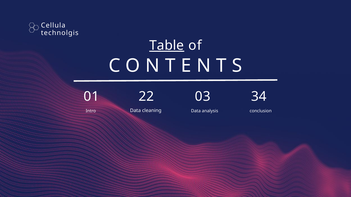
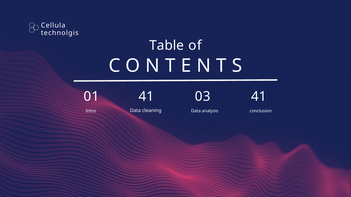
Table underline: present -> none
01 22: 22 -> 41
03 34: 34 -> 41
